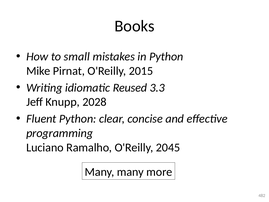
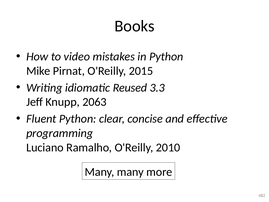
small: small -> video
2028: 2028 -> 2063
2045: 2045 -> 2010
